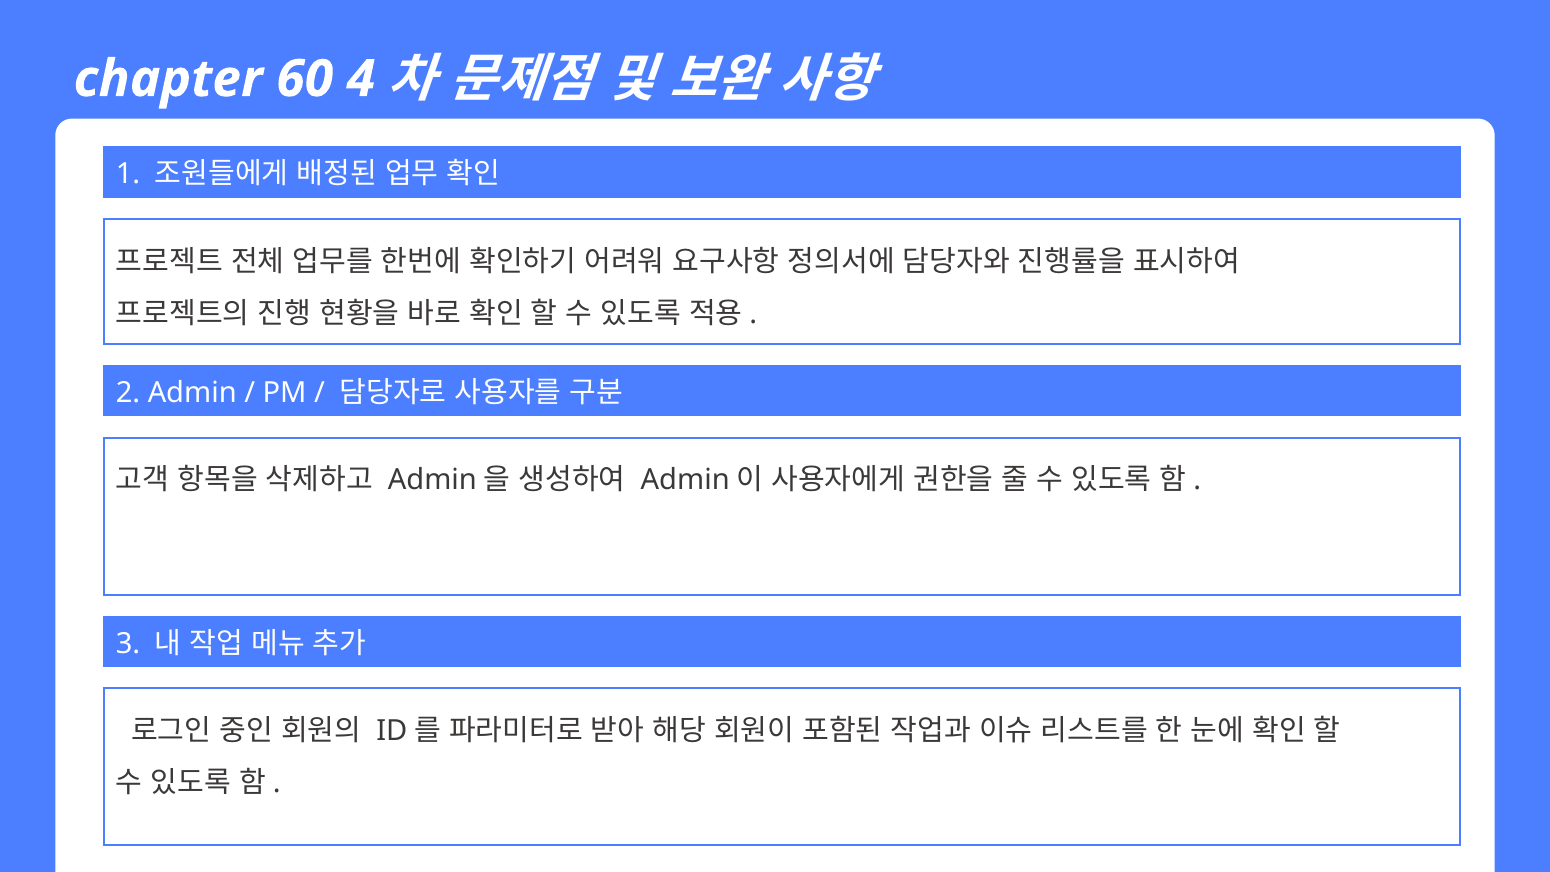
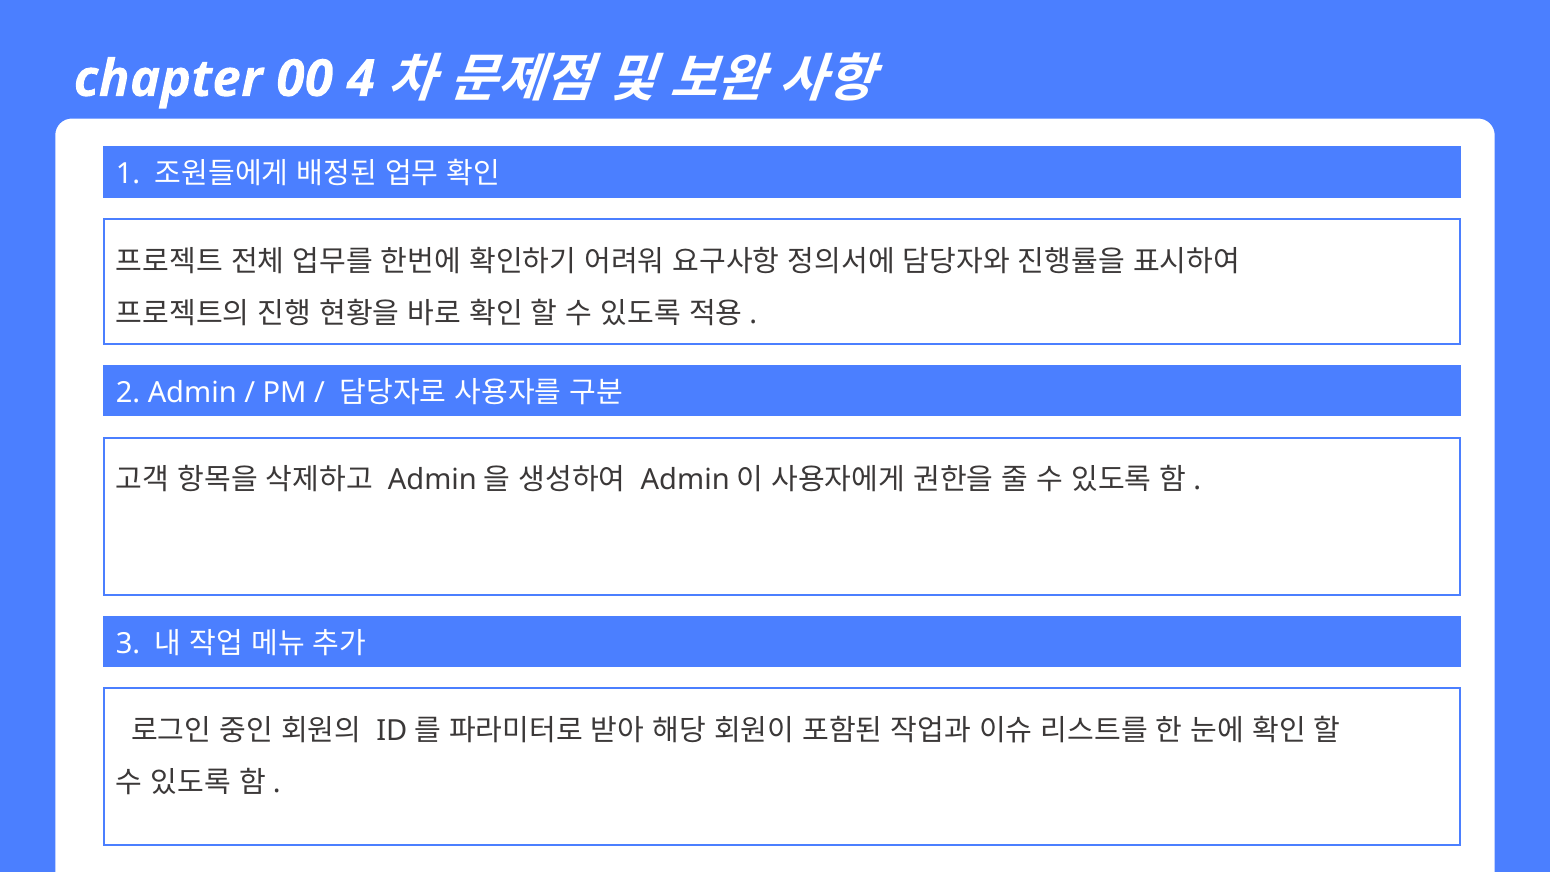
60: 60 -> 00
